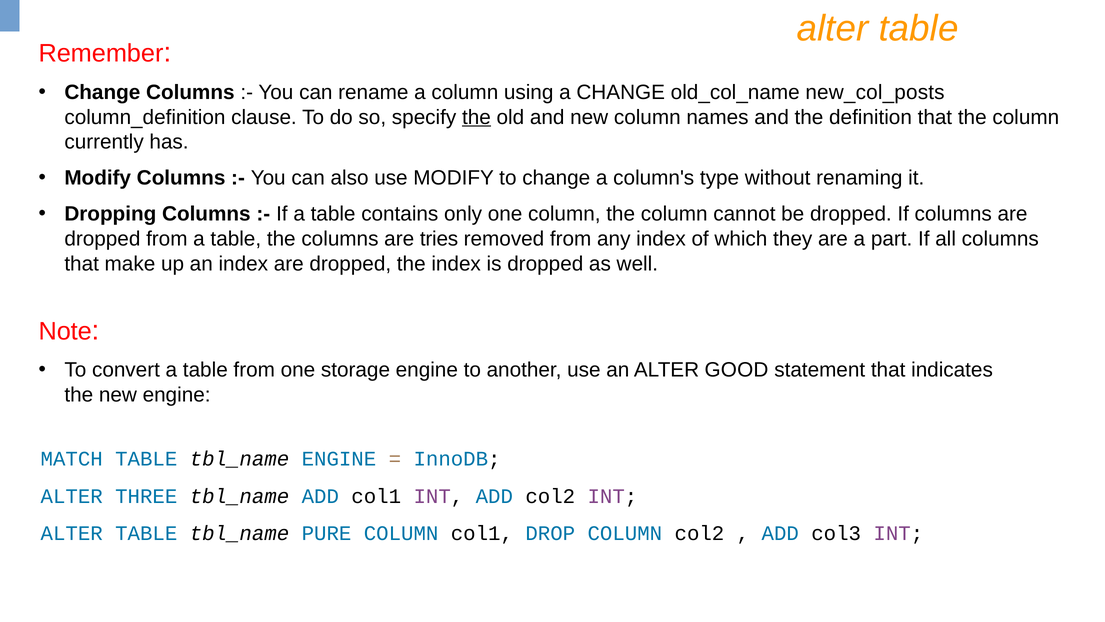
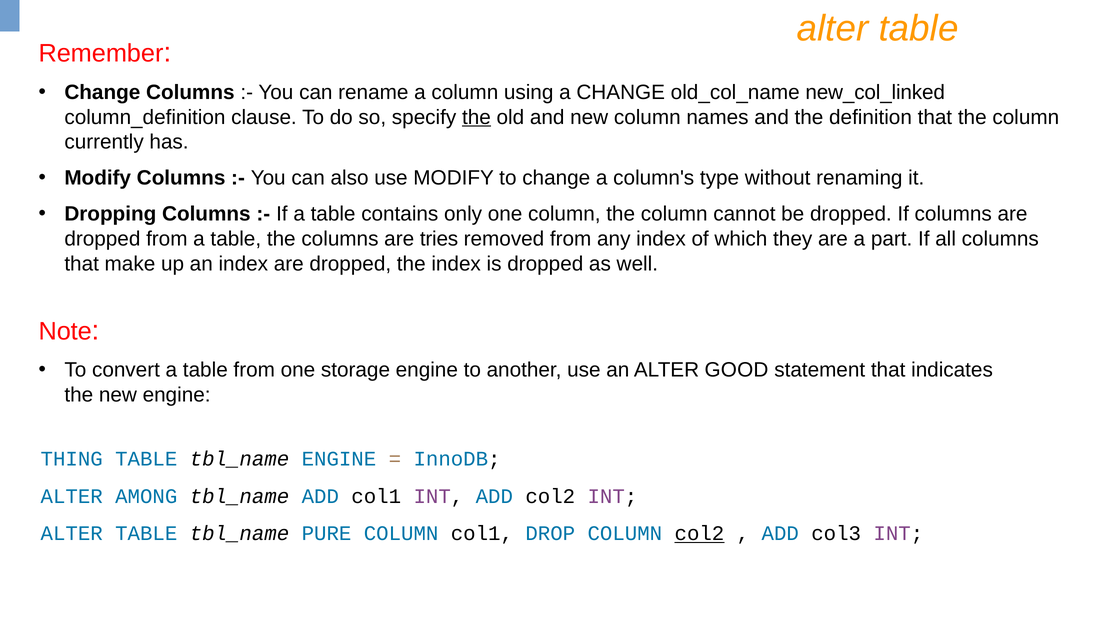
new_col_posts: new_col_posts -> new_col_linked
MATCH: MATCH -> THING
THREE: THREE -> AMONG
col2 at (699, 533) underline: none -> present
